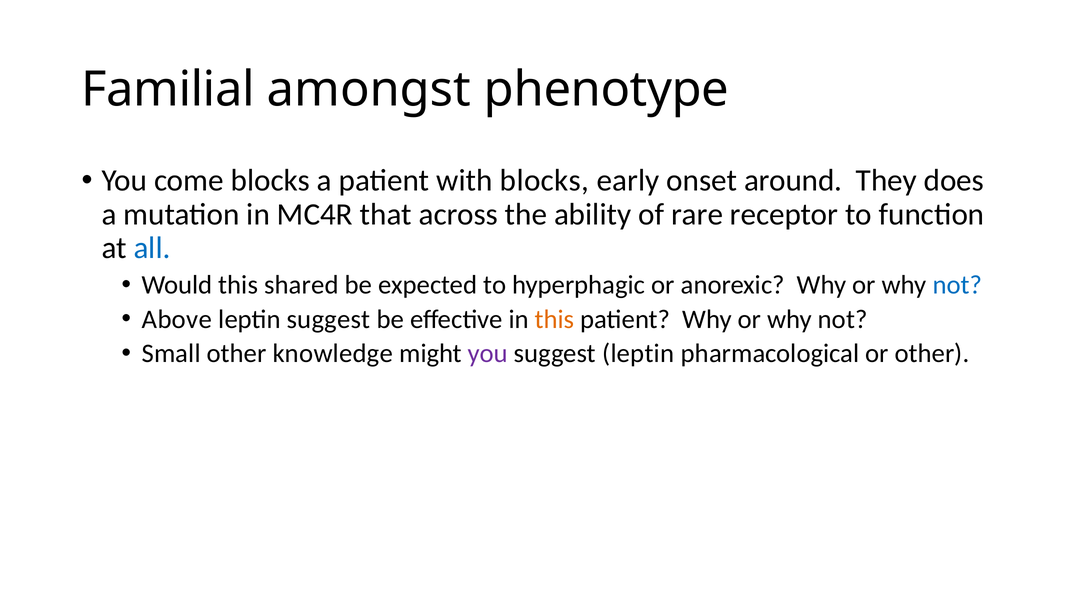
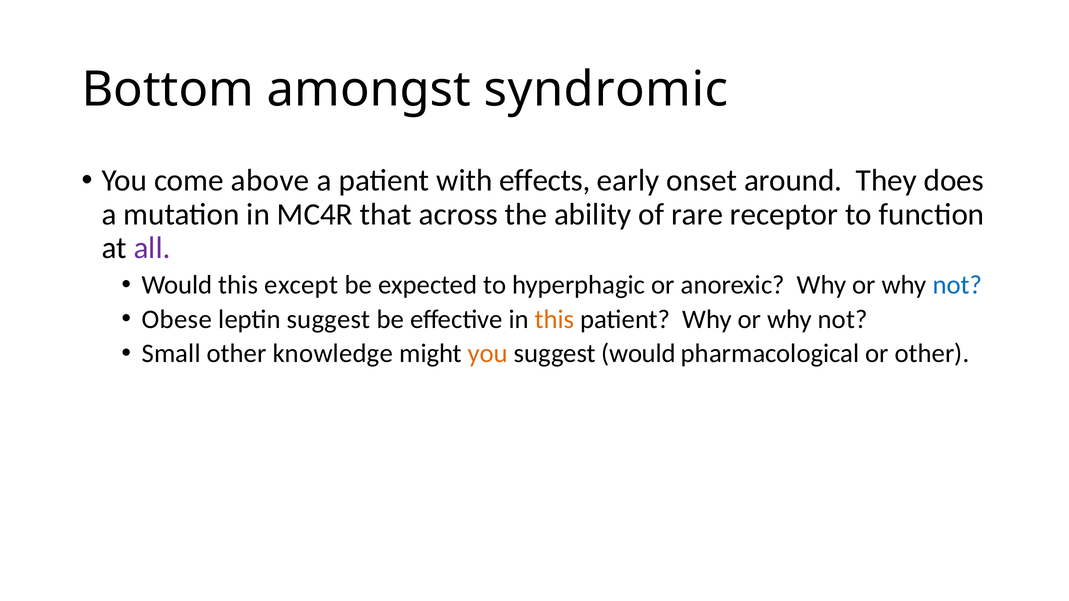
Familial: Familial -> Bottom
phenotype: phenotype -> syndromic
come blocks: blocks -> above
with blocks: blocks -> effects
all colour: blue -> purple
shared: shared -> except
Above: Above -> Obese
you at (488, 354) colour: purple -> orange
suggest leptin: leptin -> would
